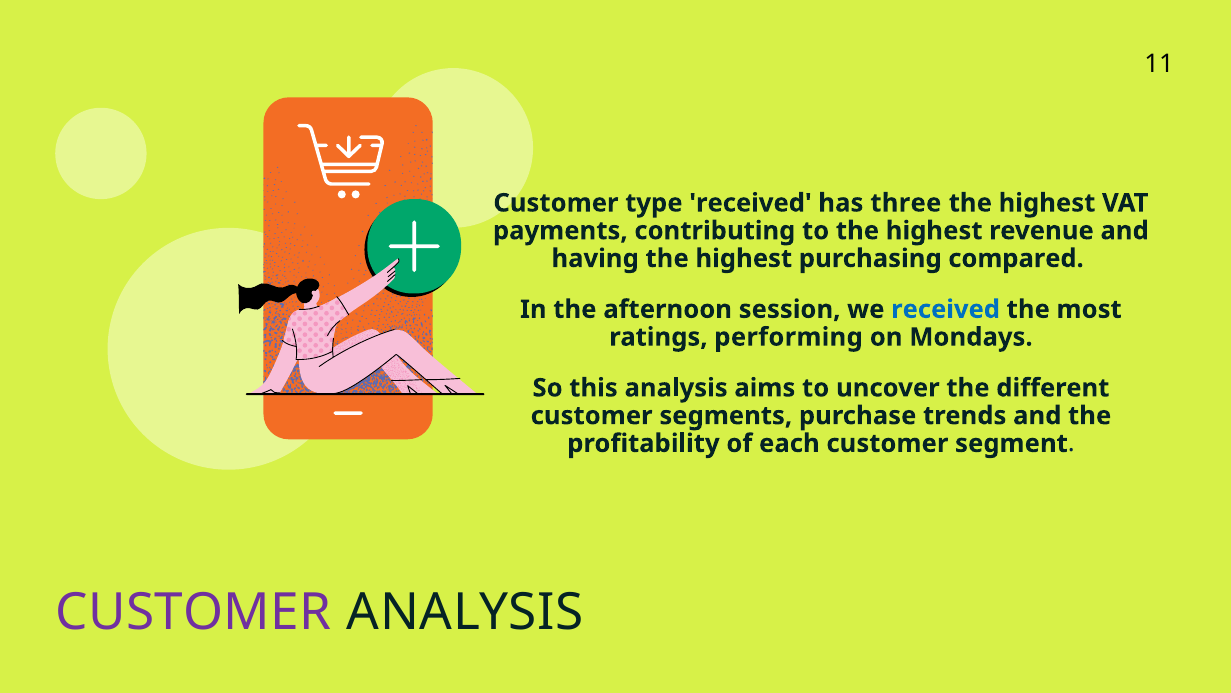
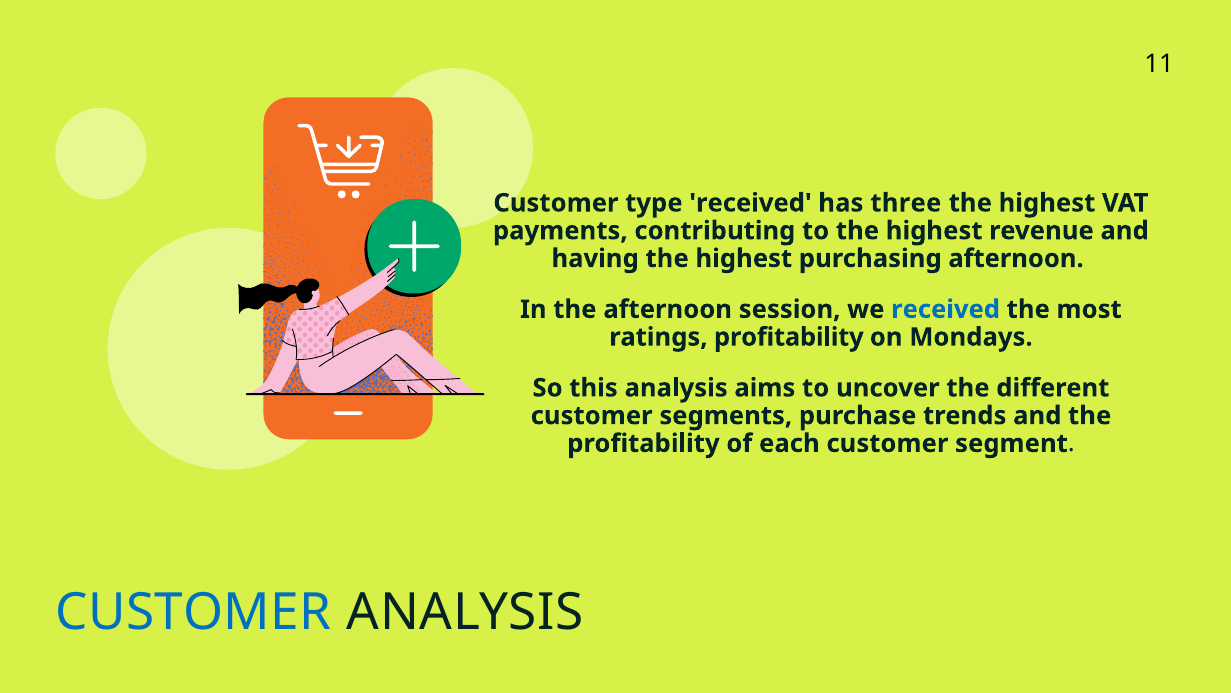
purchasing compared: compared -> afternoon
ratings performing: performing -> profitability
CUSTOMER at (194, 612) colour: purple -> blue
